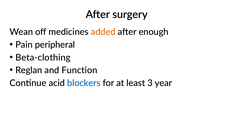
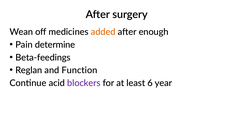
peripheral: peripheral -> determine
Beta-clothing: Beta-clothing -> Beta-feedings
blockers colour: blue -> purple
3: 3 -> 6
